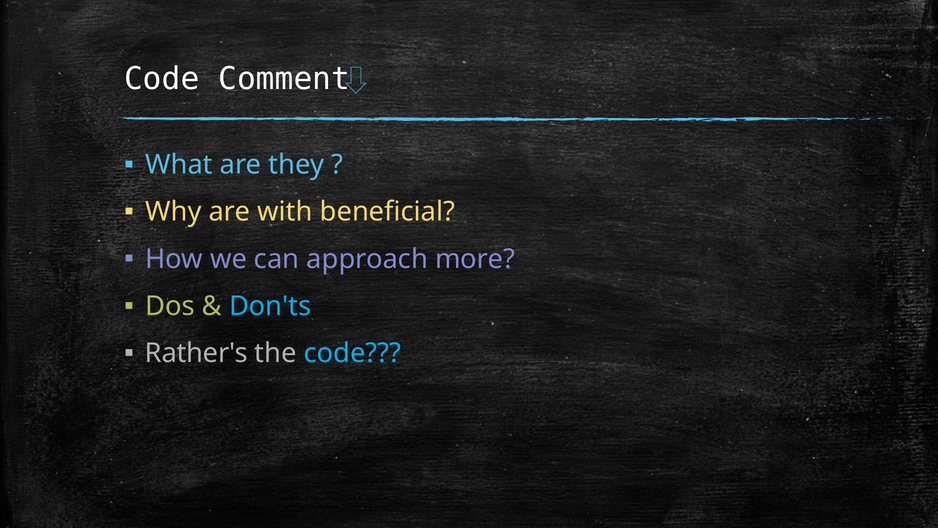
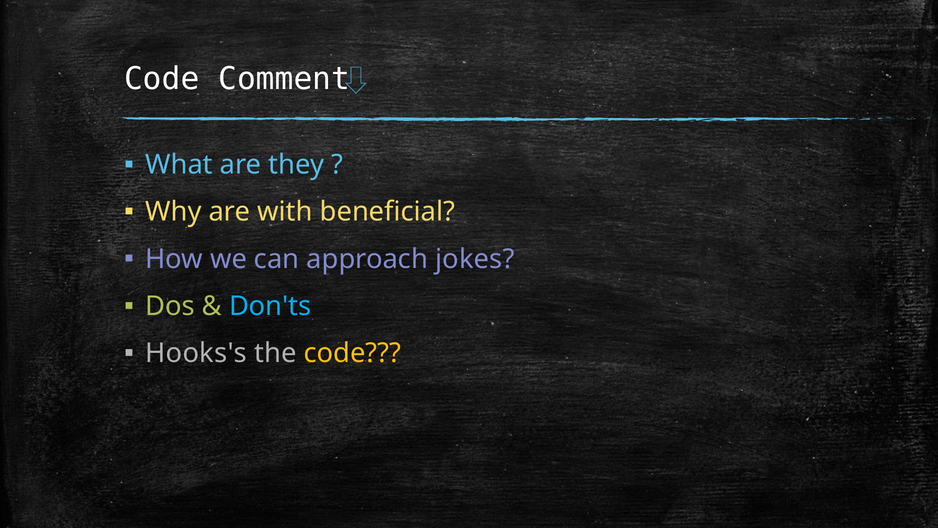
more: more -> jokes
Rather's: Rather's -> Hooks's
code at (352, 353) colour: light blue -> yellow
